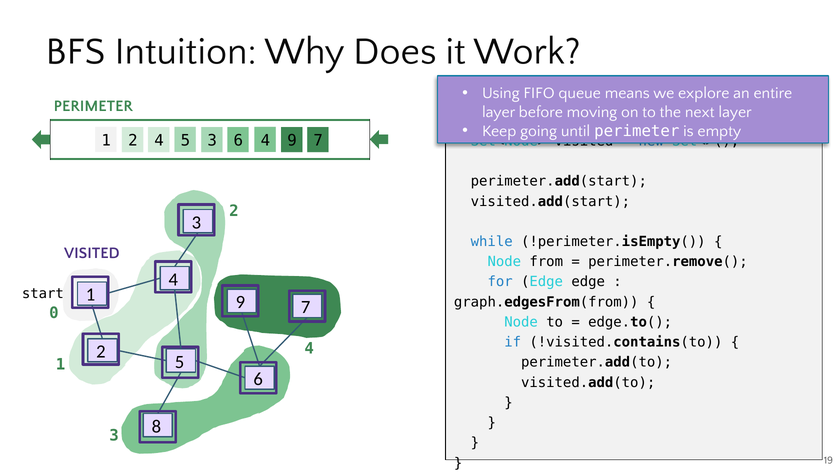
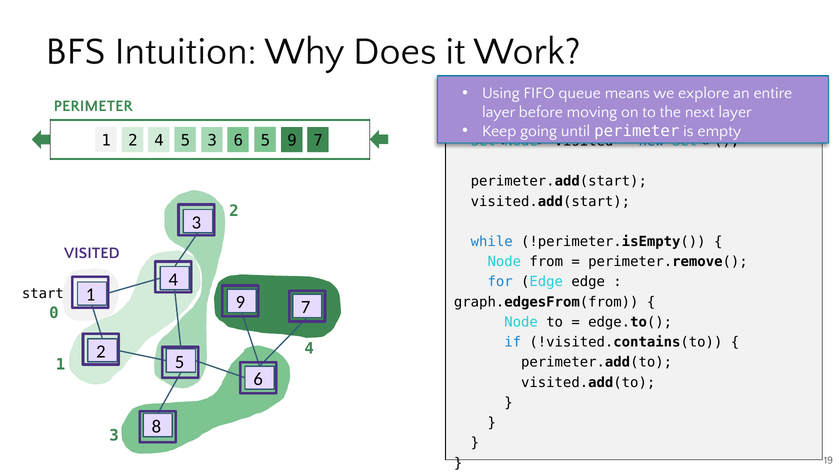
6 4: 4 -> 5
